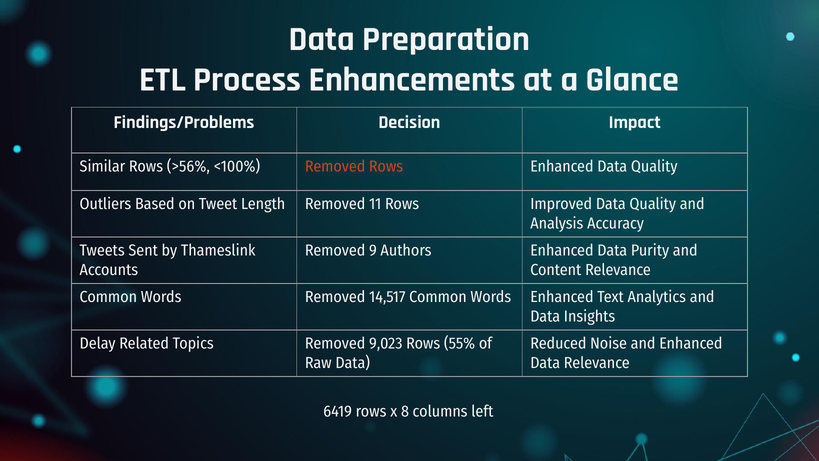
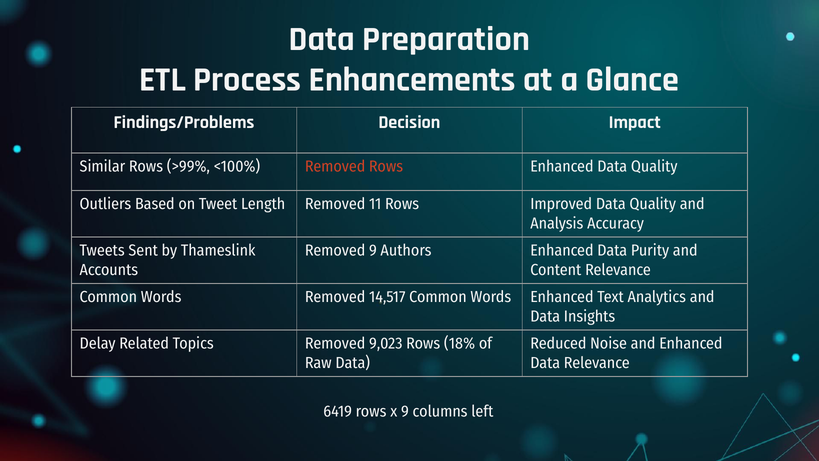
>56%: >56% -> >99%
55%: 55% -> 18%
x 8: 8 -> 9
